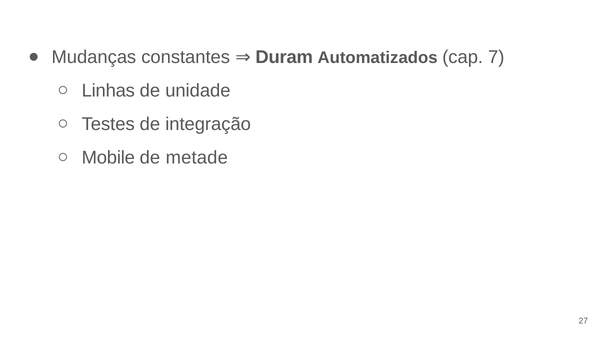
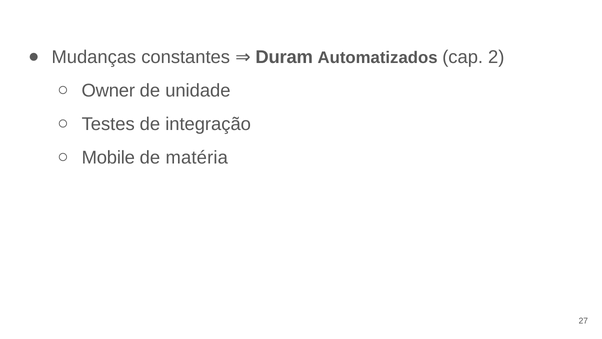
7: 7 -> 2
Linhas: Linhas -> Owner
metade: metade -> matéria
